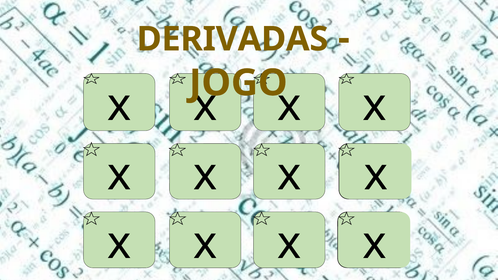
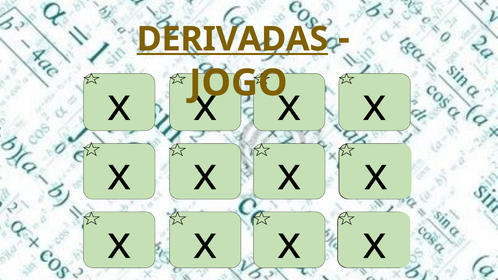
DERIVADAS underline: none -> present
